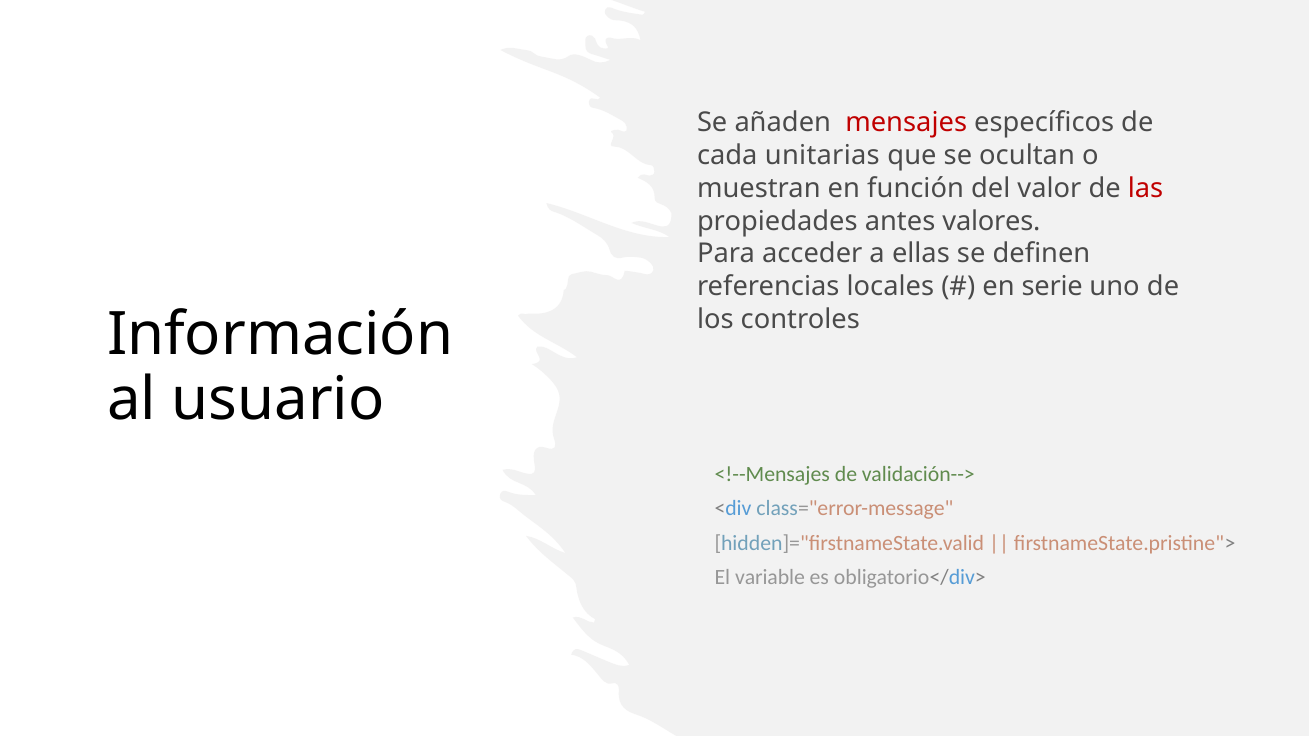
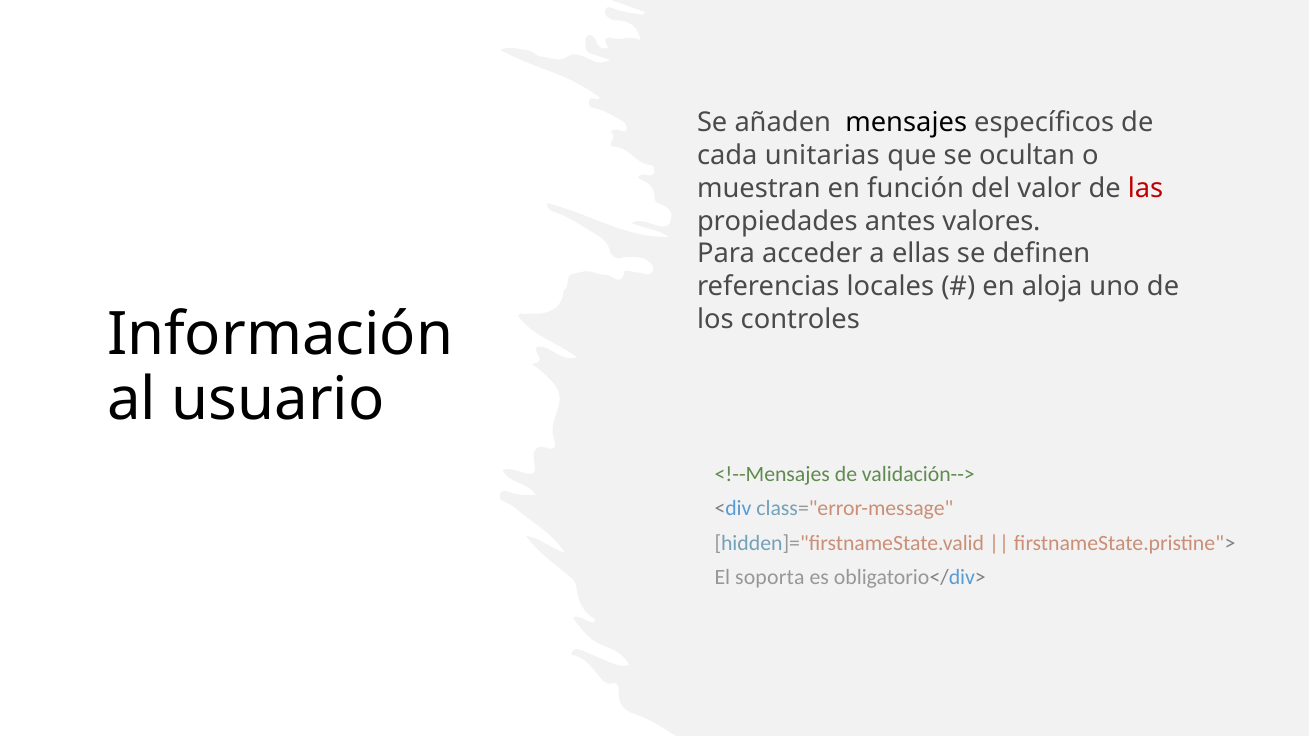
mensajes colour: red -> black
serie: serie -> aloja
variable: variable -> soporta
